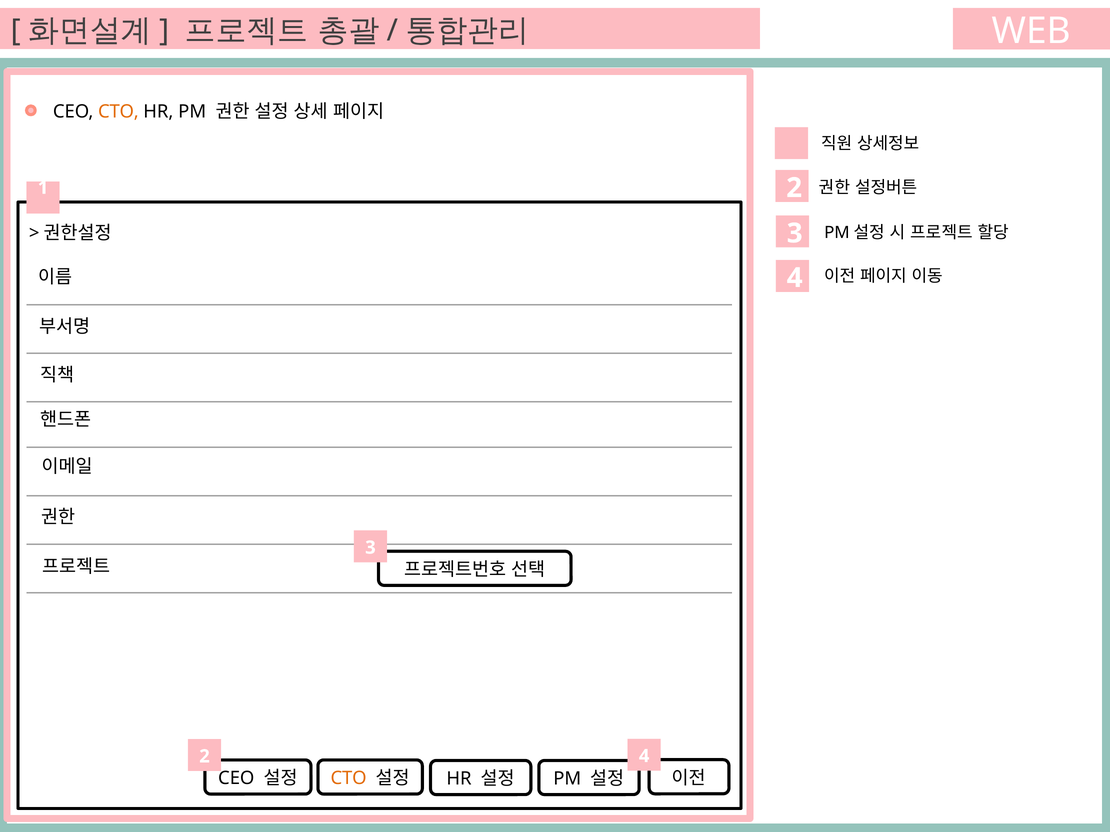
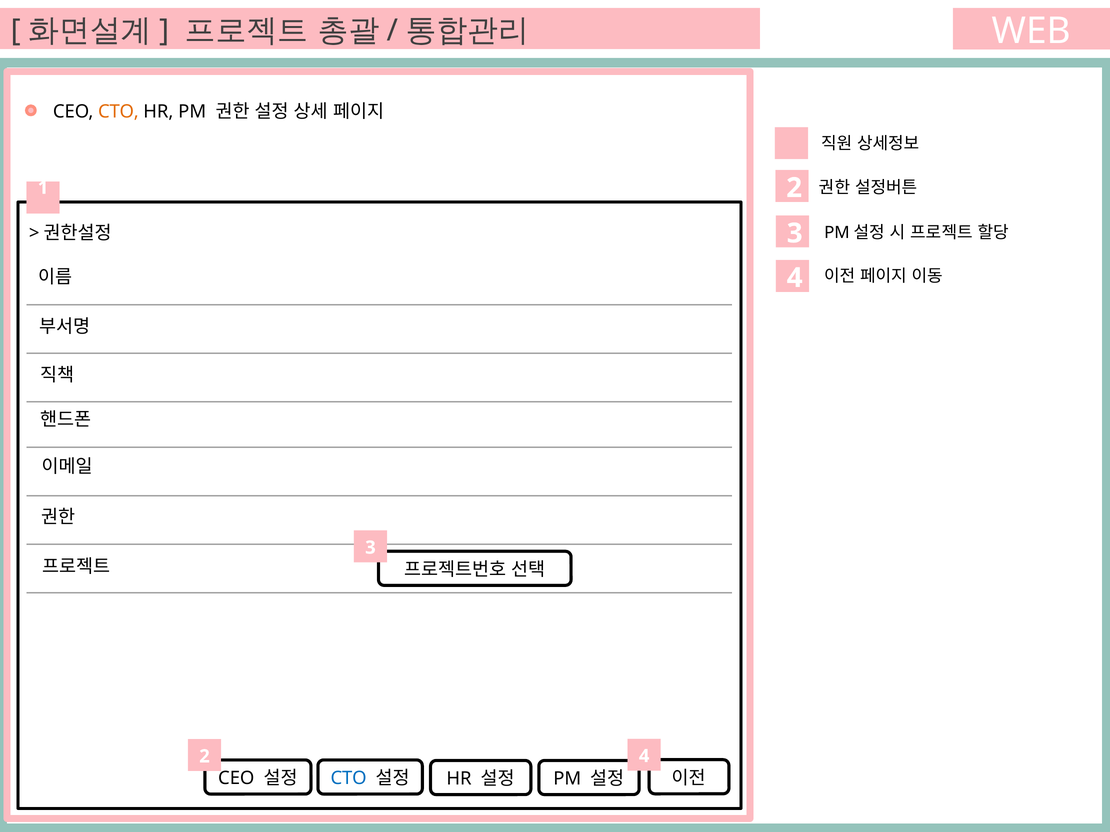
CTO at (349, 779) colour: orange -> blue
